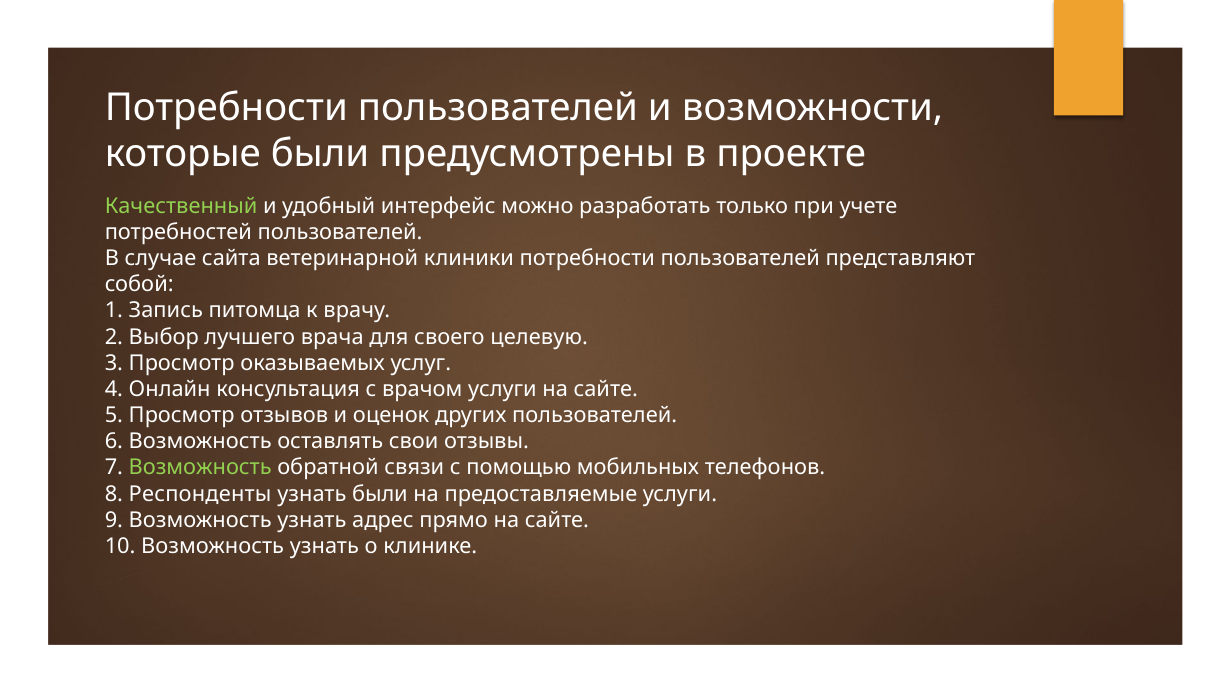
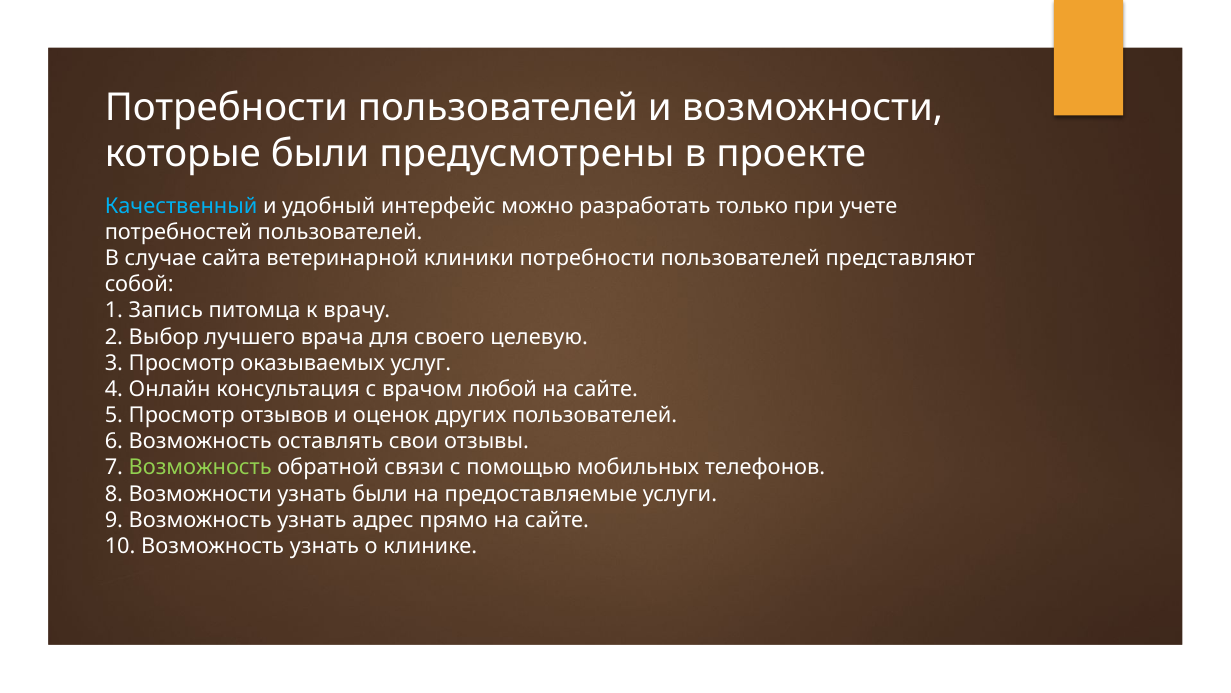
Качественный colour: light green -> light blue
врачом услуги: услуги -> любой
8 Респонденты: Респонденты -> Возможности
